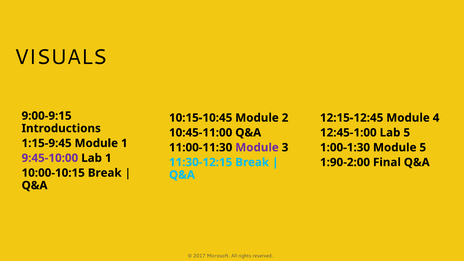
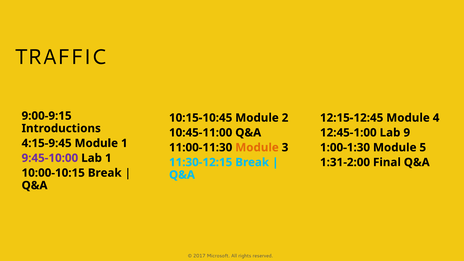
VISUALS: VISUALS -> TRAFFIC
Lab 5: 5 -> 9
1:15-9:45: 1:15-9:45 -> 4:15-9:45
Module at (257, 147) colour: purple -> orange
1:90-2:00: 1:90-2:00 -> 1:31-2:00
